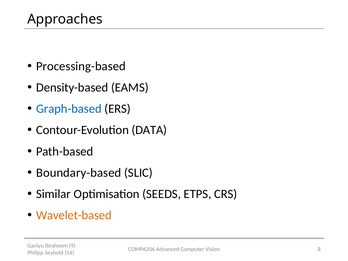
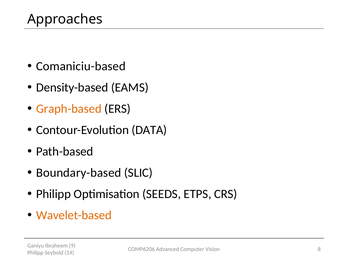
Processing-based: Processing-based -> Comaniciu-based
Graph-based colour: blue -> orange
Similar at (53, 194): Similar -> Philipp
